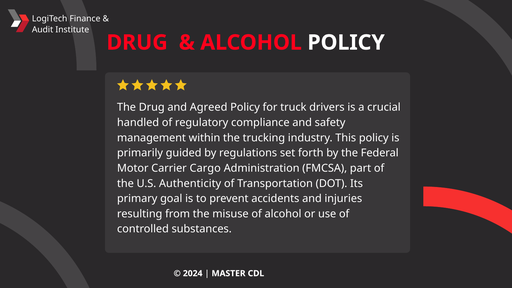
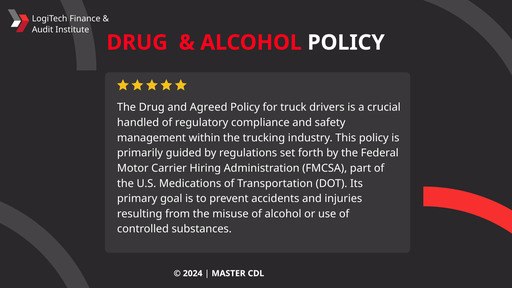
Cargo: Cargo -> Hiring
Authenticity: Authenticity -> Medications
